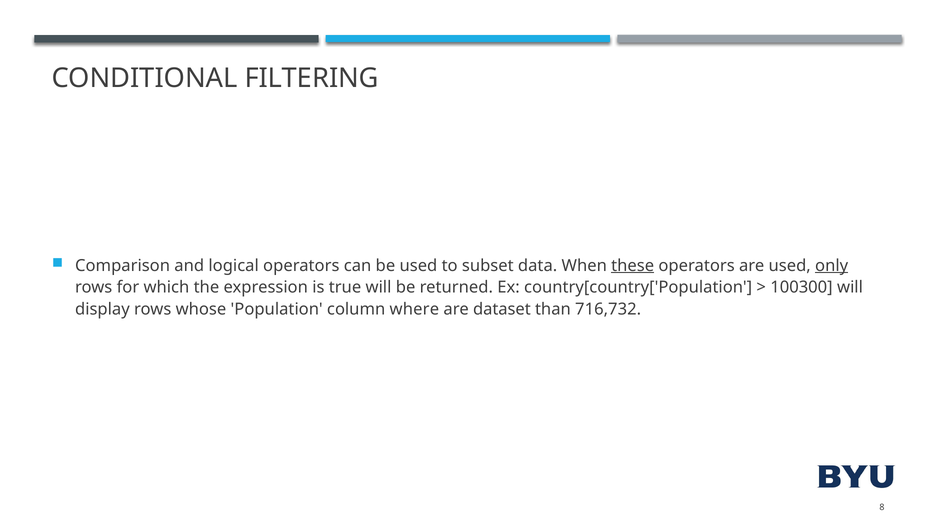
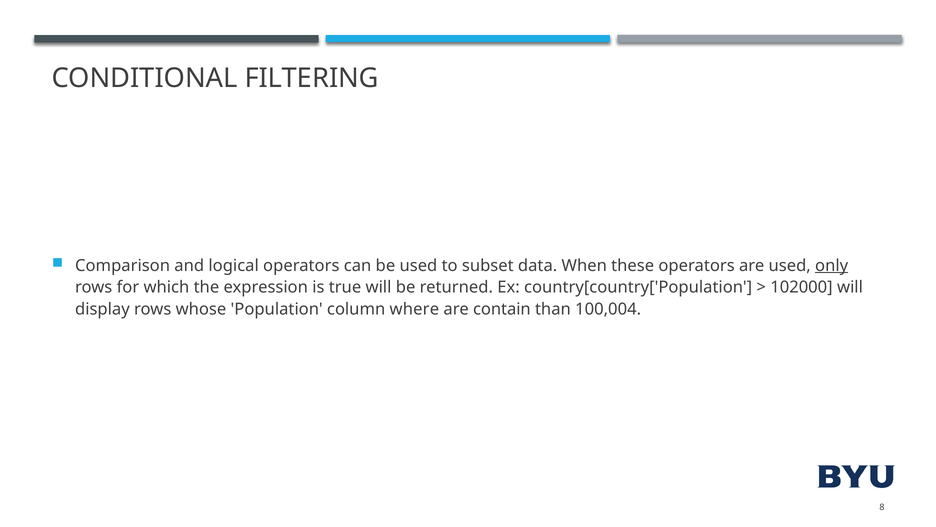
these underline: present -> none
100300: 100300 -> 102000
dataset: dataset -> contain
716,732: 716,732 -> 100,004
